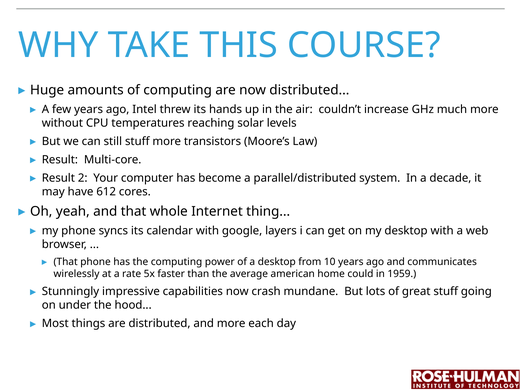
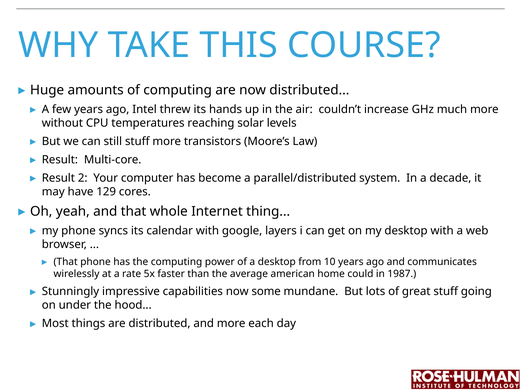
612: 612 -> 129
1959: 1959 -> 1987
crash: crash -> some
